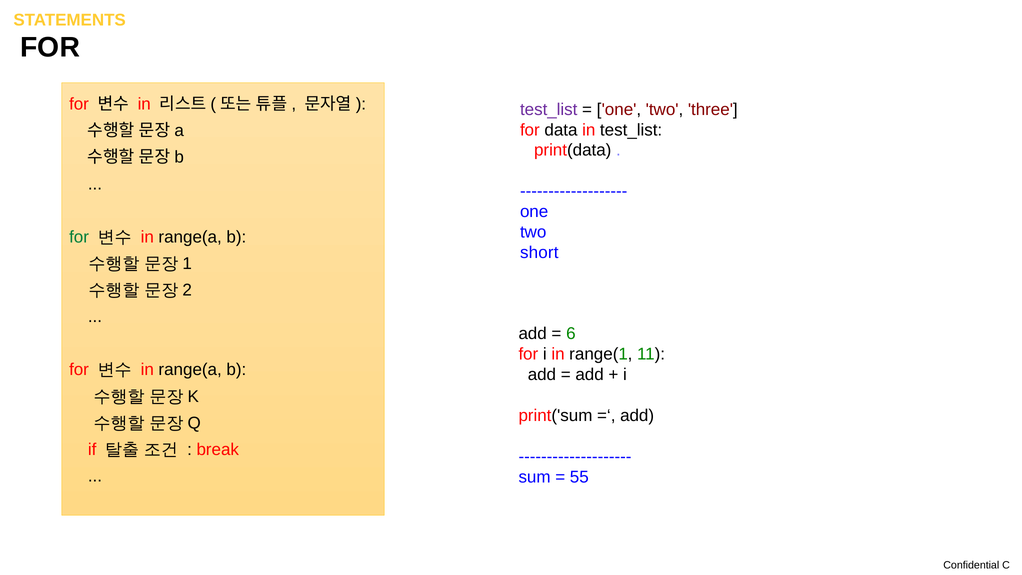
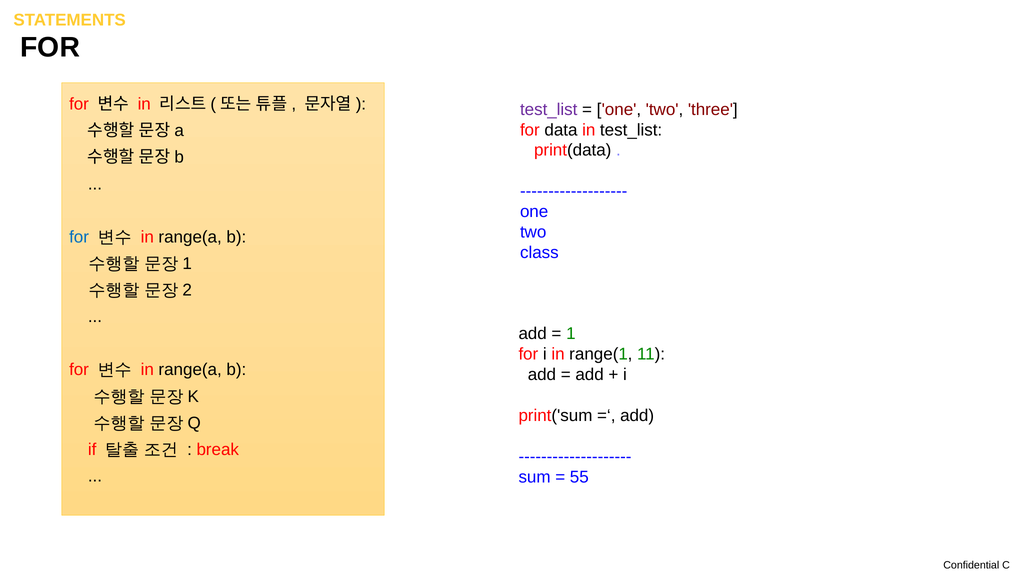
for at (79, 237) colour: green -> blue
short: short -> class
6: 6 -> 1
